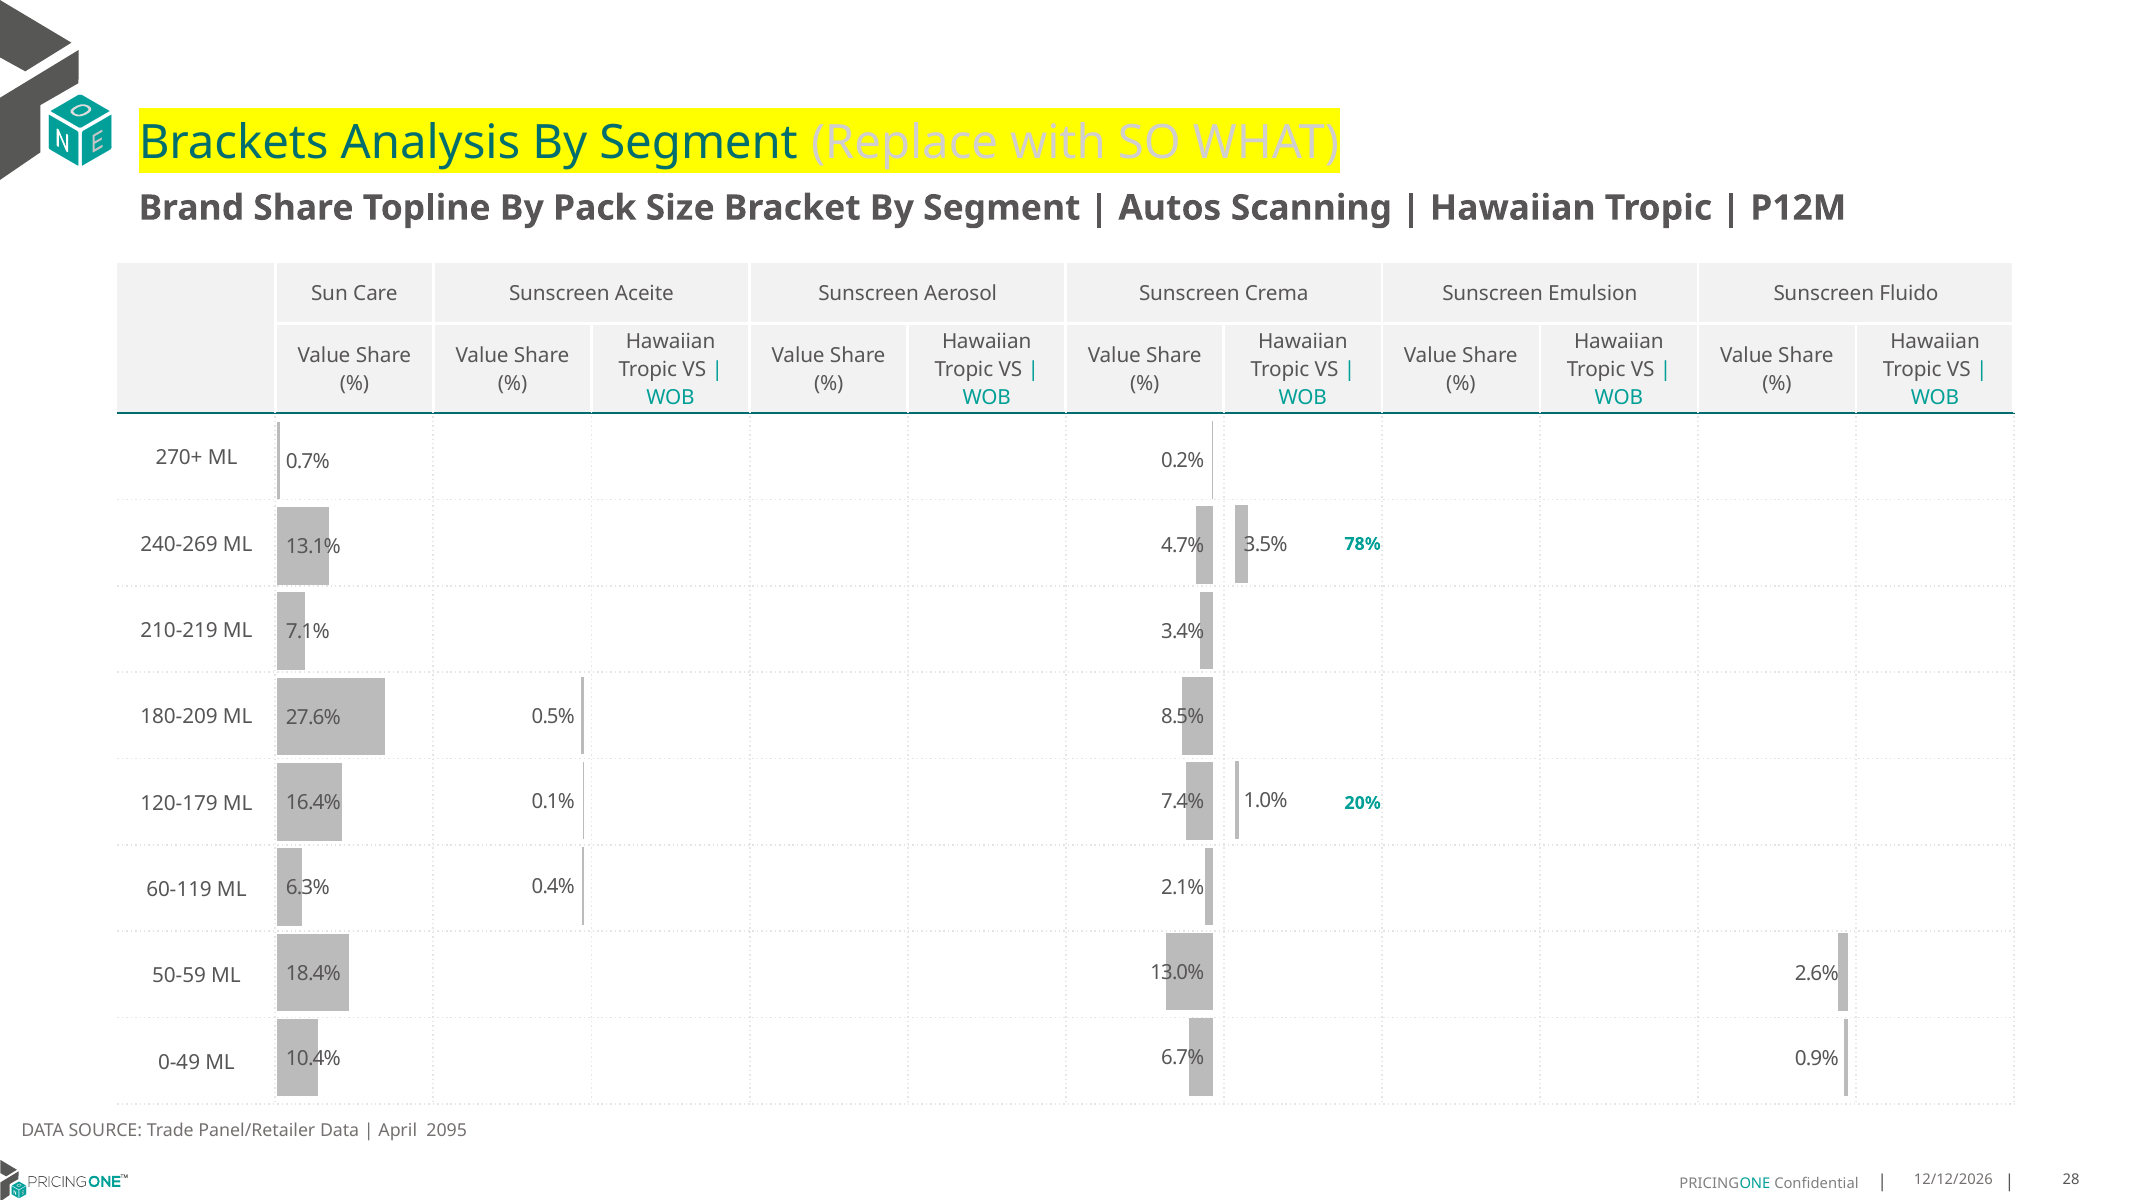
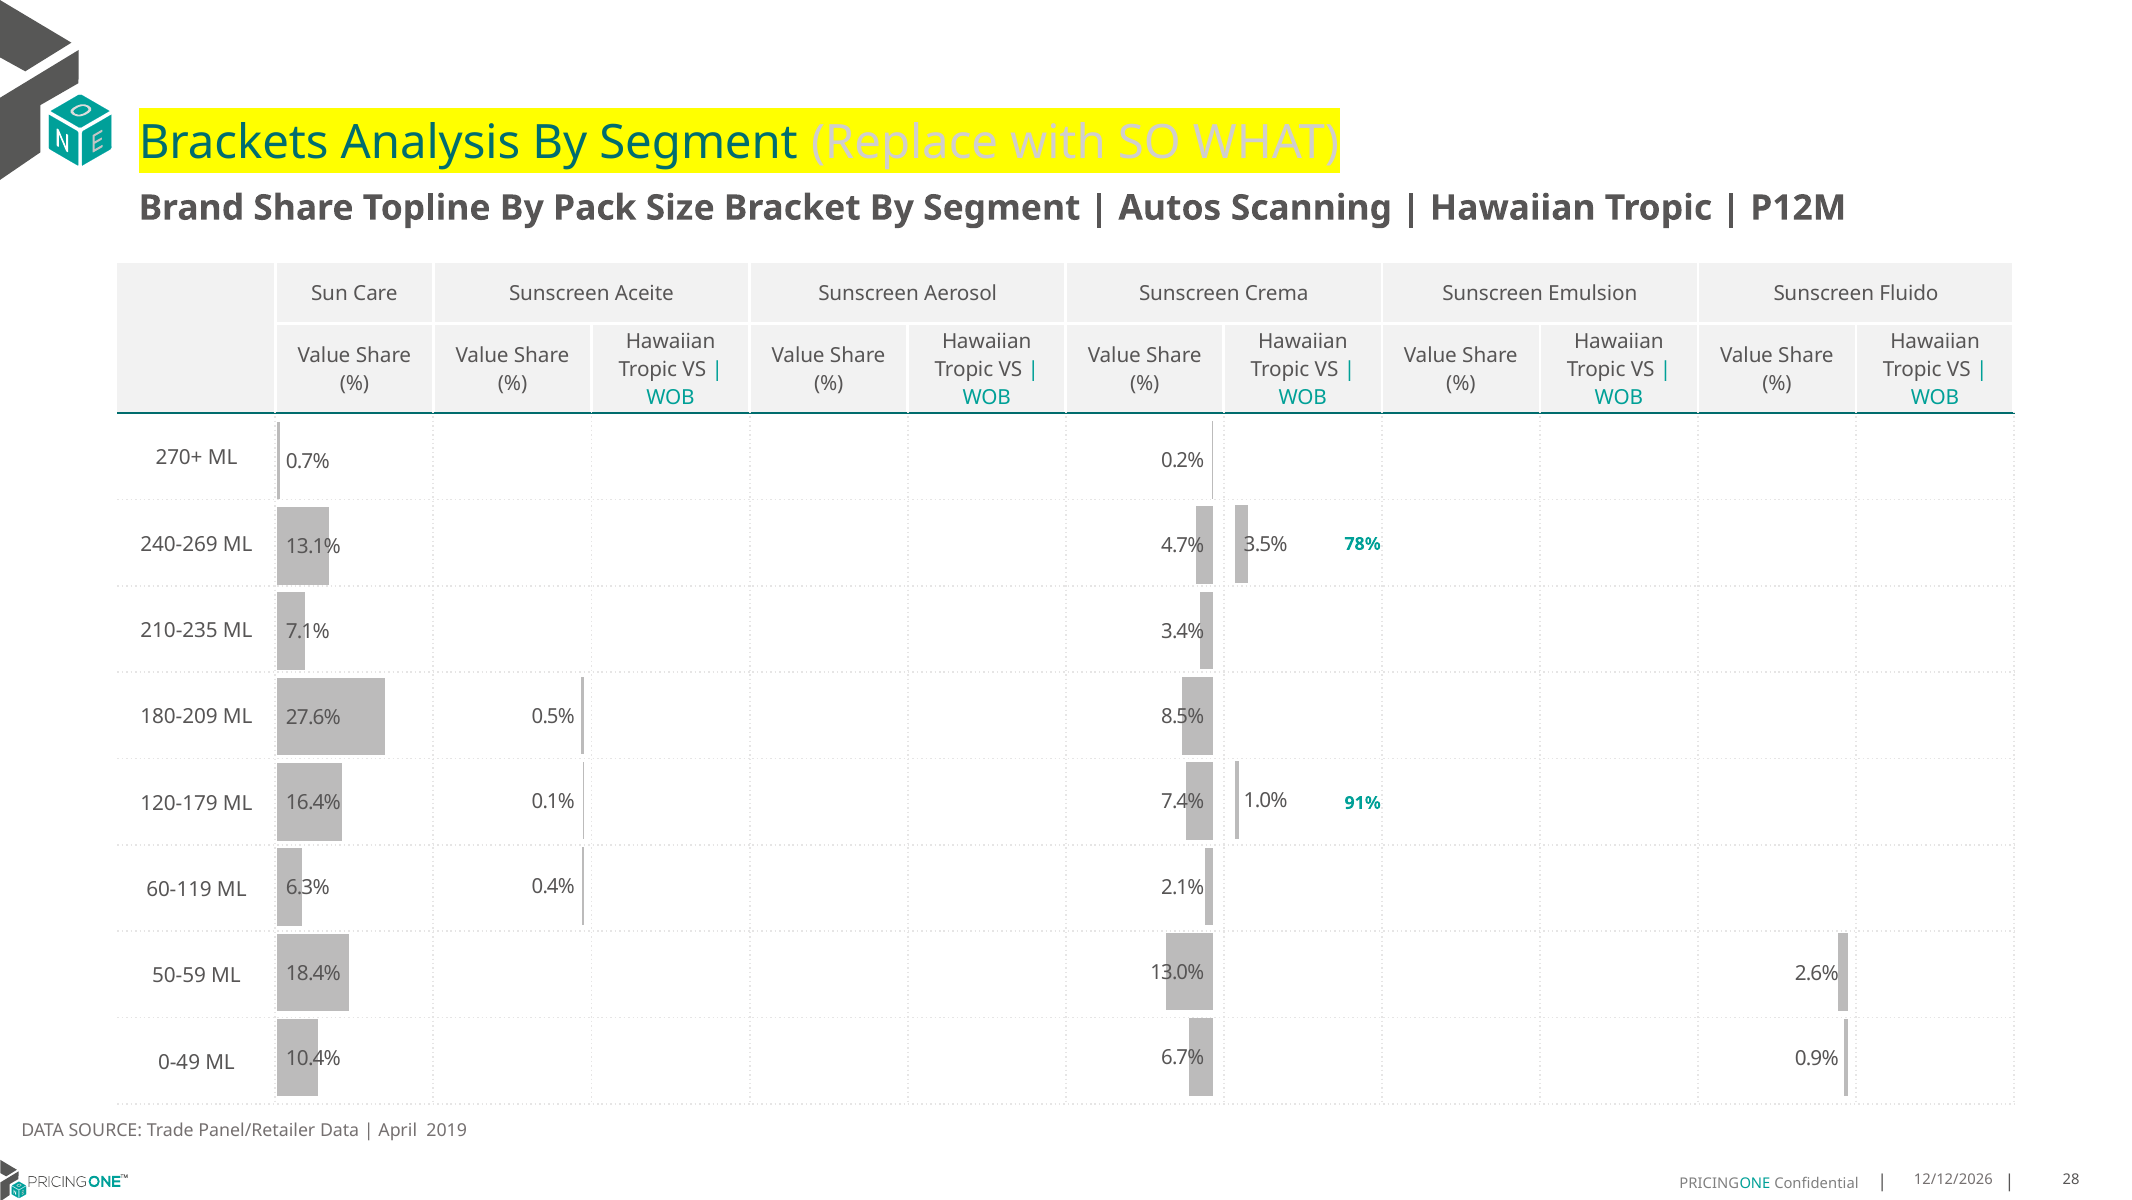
210-219: 210-219 -> 210-235
20%: 20% -> 91%
2095: 2095 -> 2019
